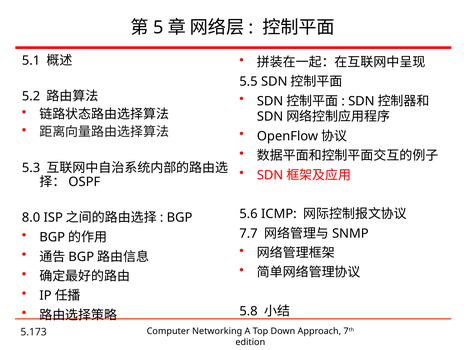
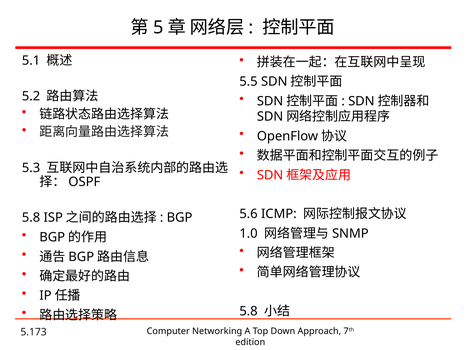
8.0 at (31, 217): 8.0 -> 5.8
7.7: 7.7 -> 1.0
